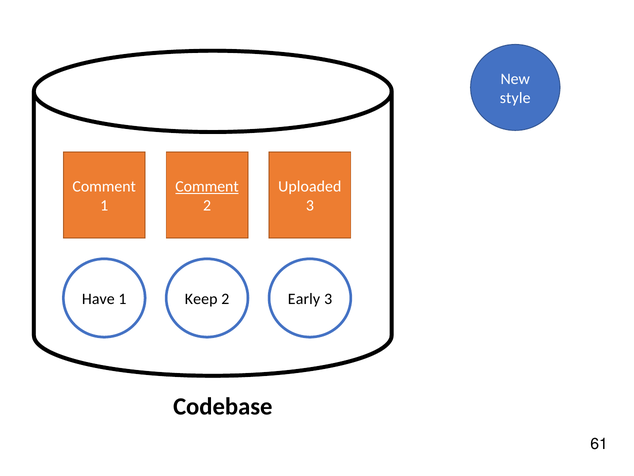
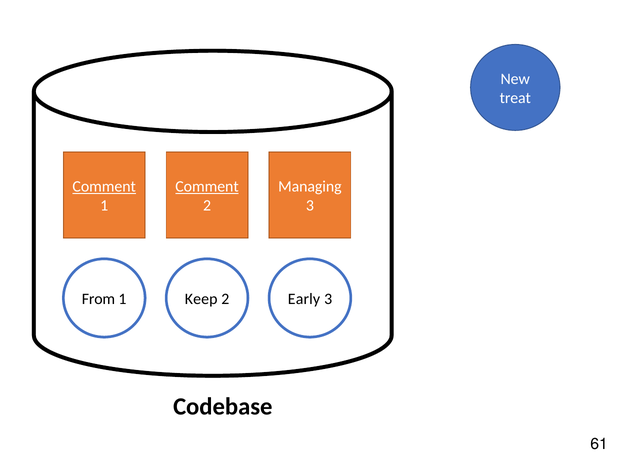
style: style -> treat
Comment at (104, 186) underline: none -> present
Uploaded: Uploaded -> Managing
Have: Have -> From
